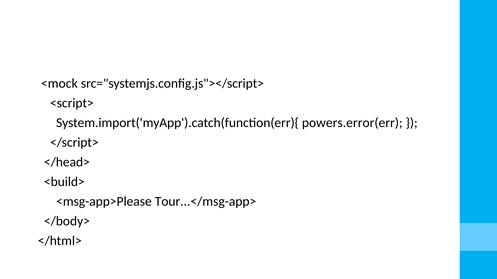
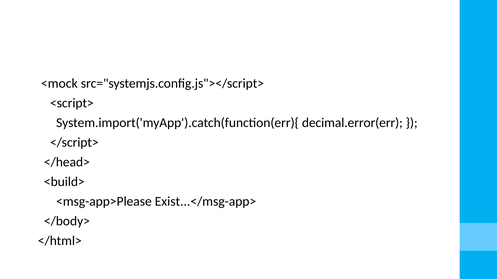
powers.error(err: powers.error(err -> decimal.error(err
Tour...</msg-app>: Tour...</msg-app> -> Exist...</msg-app>
